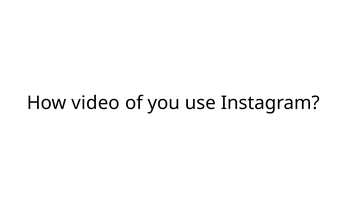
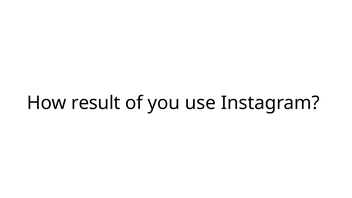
video: video -> result
